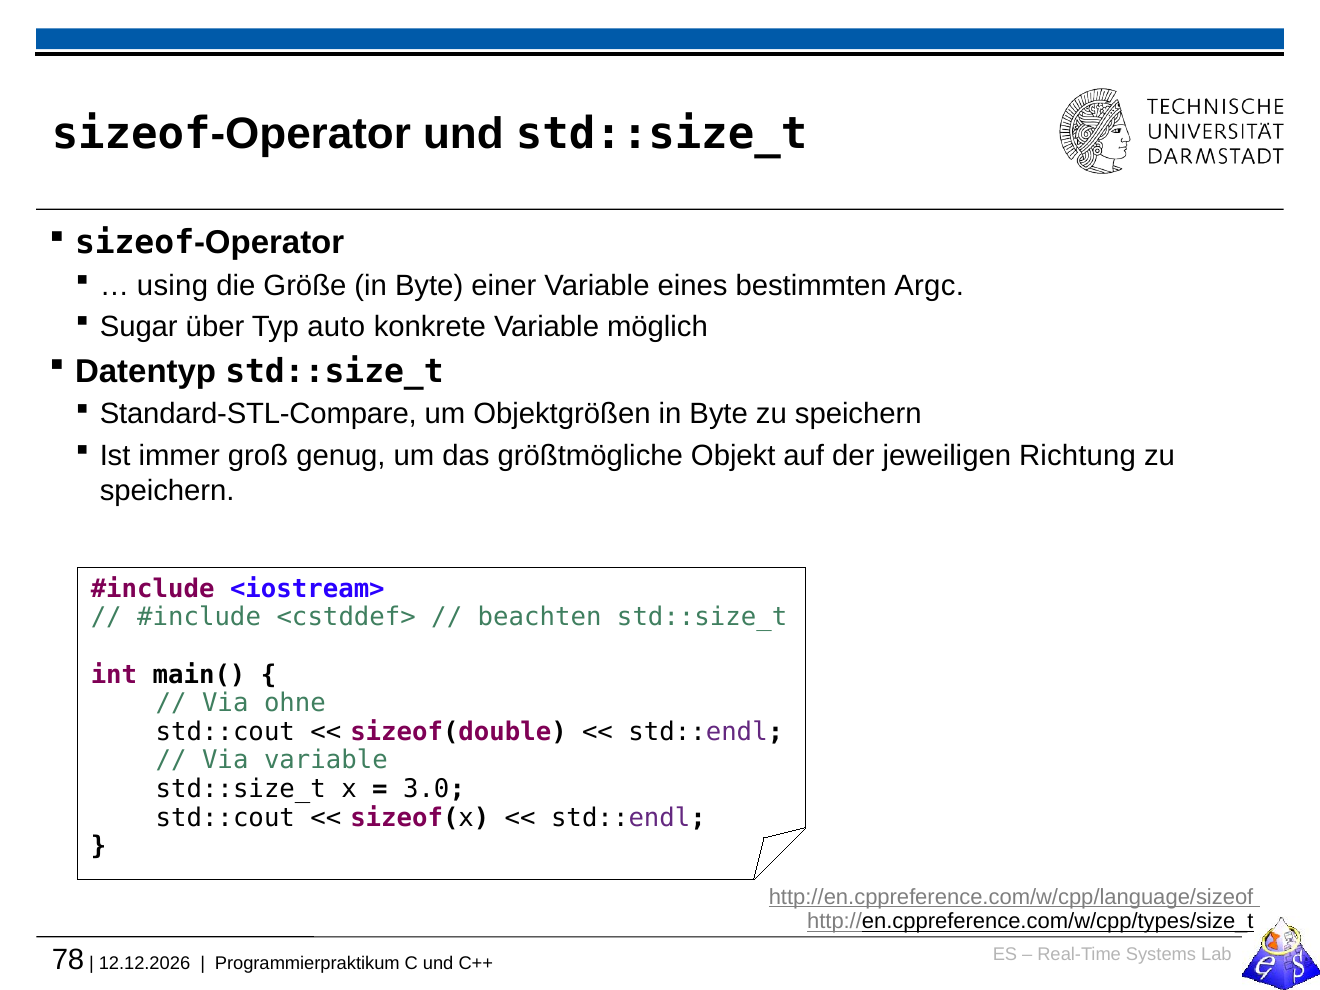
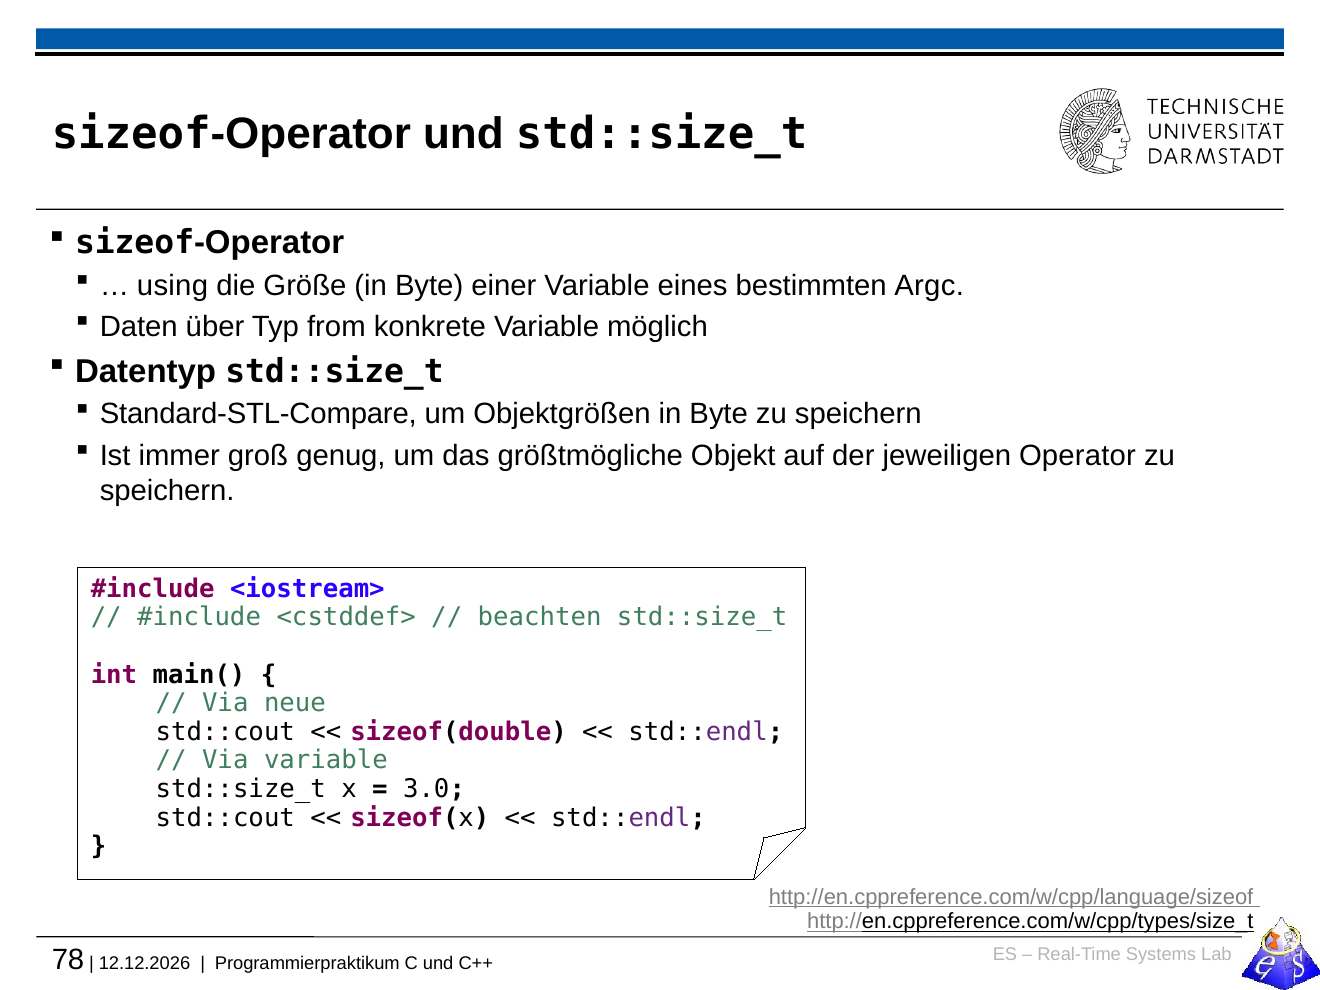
Sugar: Sugar -> Daten
auto: auto -> from
Richtung: Richtung -> Operator
ohne: ohne -> neue
